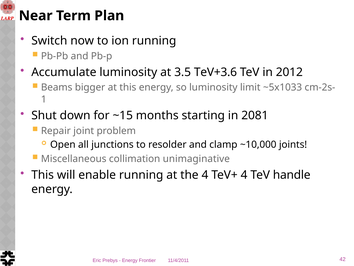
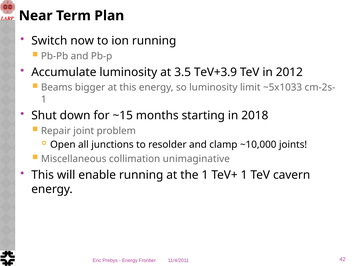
TeV+3.6: TeV+3.6 -> TeV+3.9
2081: 2081 -> 2018
the 4: 4 -> 1
TeV+ 4: 4 -> 1
handle: handle -> cavern
